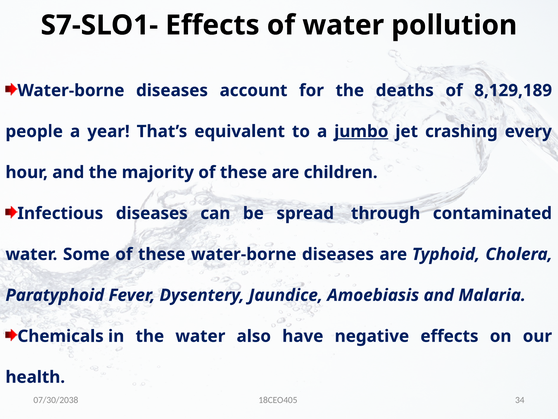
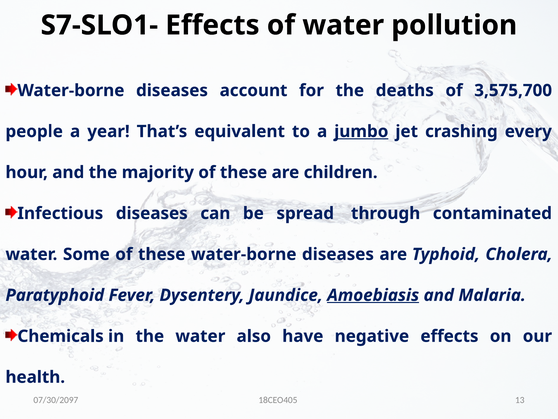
8,129,189: 8,129,189 -> 3,575,700
Amoebiasis underline: none -> present
34: 34 -> 13
07/30/2038: 07/30/2038 -> 07/30/2097
